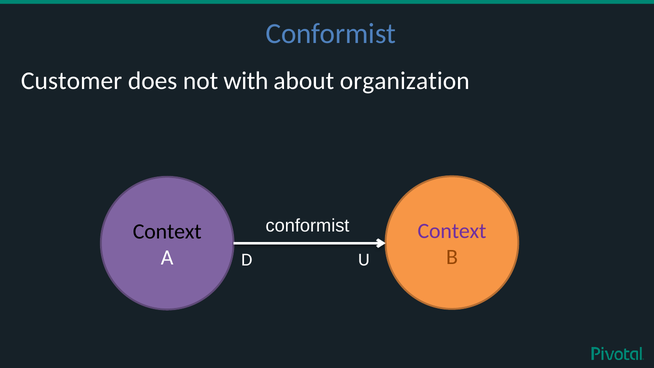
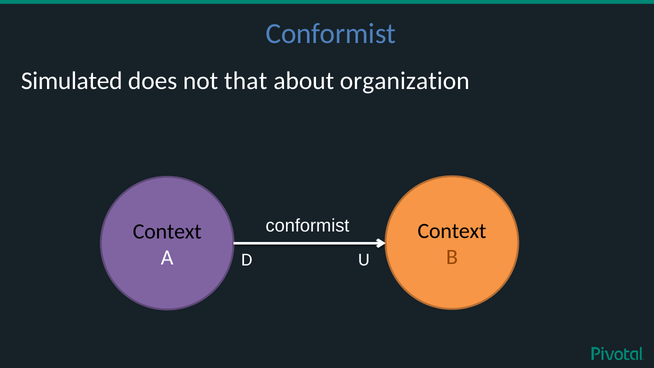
Customer: Customer -> Simulated
with: with -> that
Context at (452, 231) colour: purple -> black
